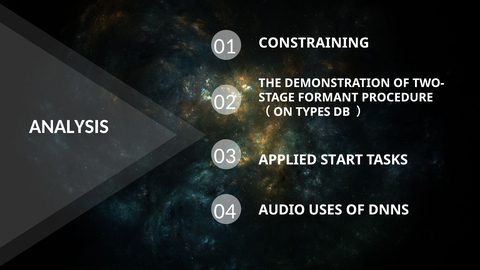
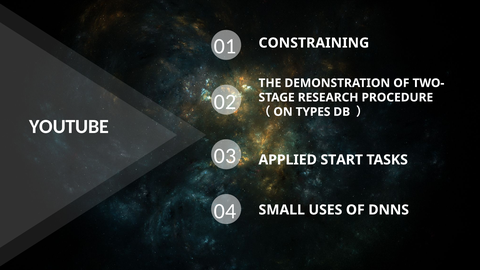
FORMANT: FORMANT -> RESEARCH
ANALYSIS: ANALYSIS -> YOUTUBE
AUDIO: AUDIO -> SMALL
